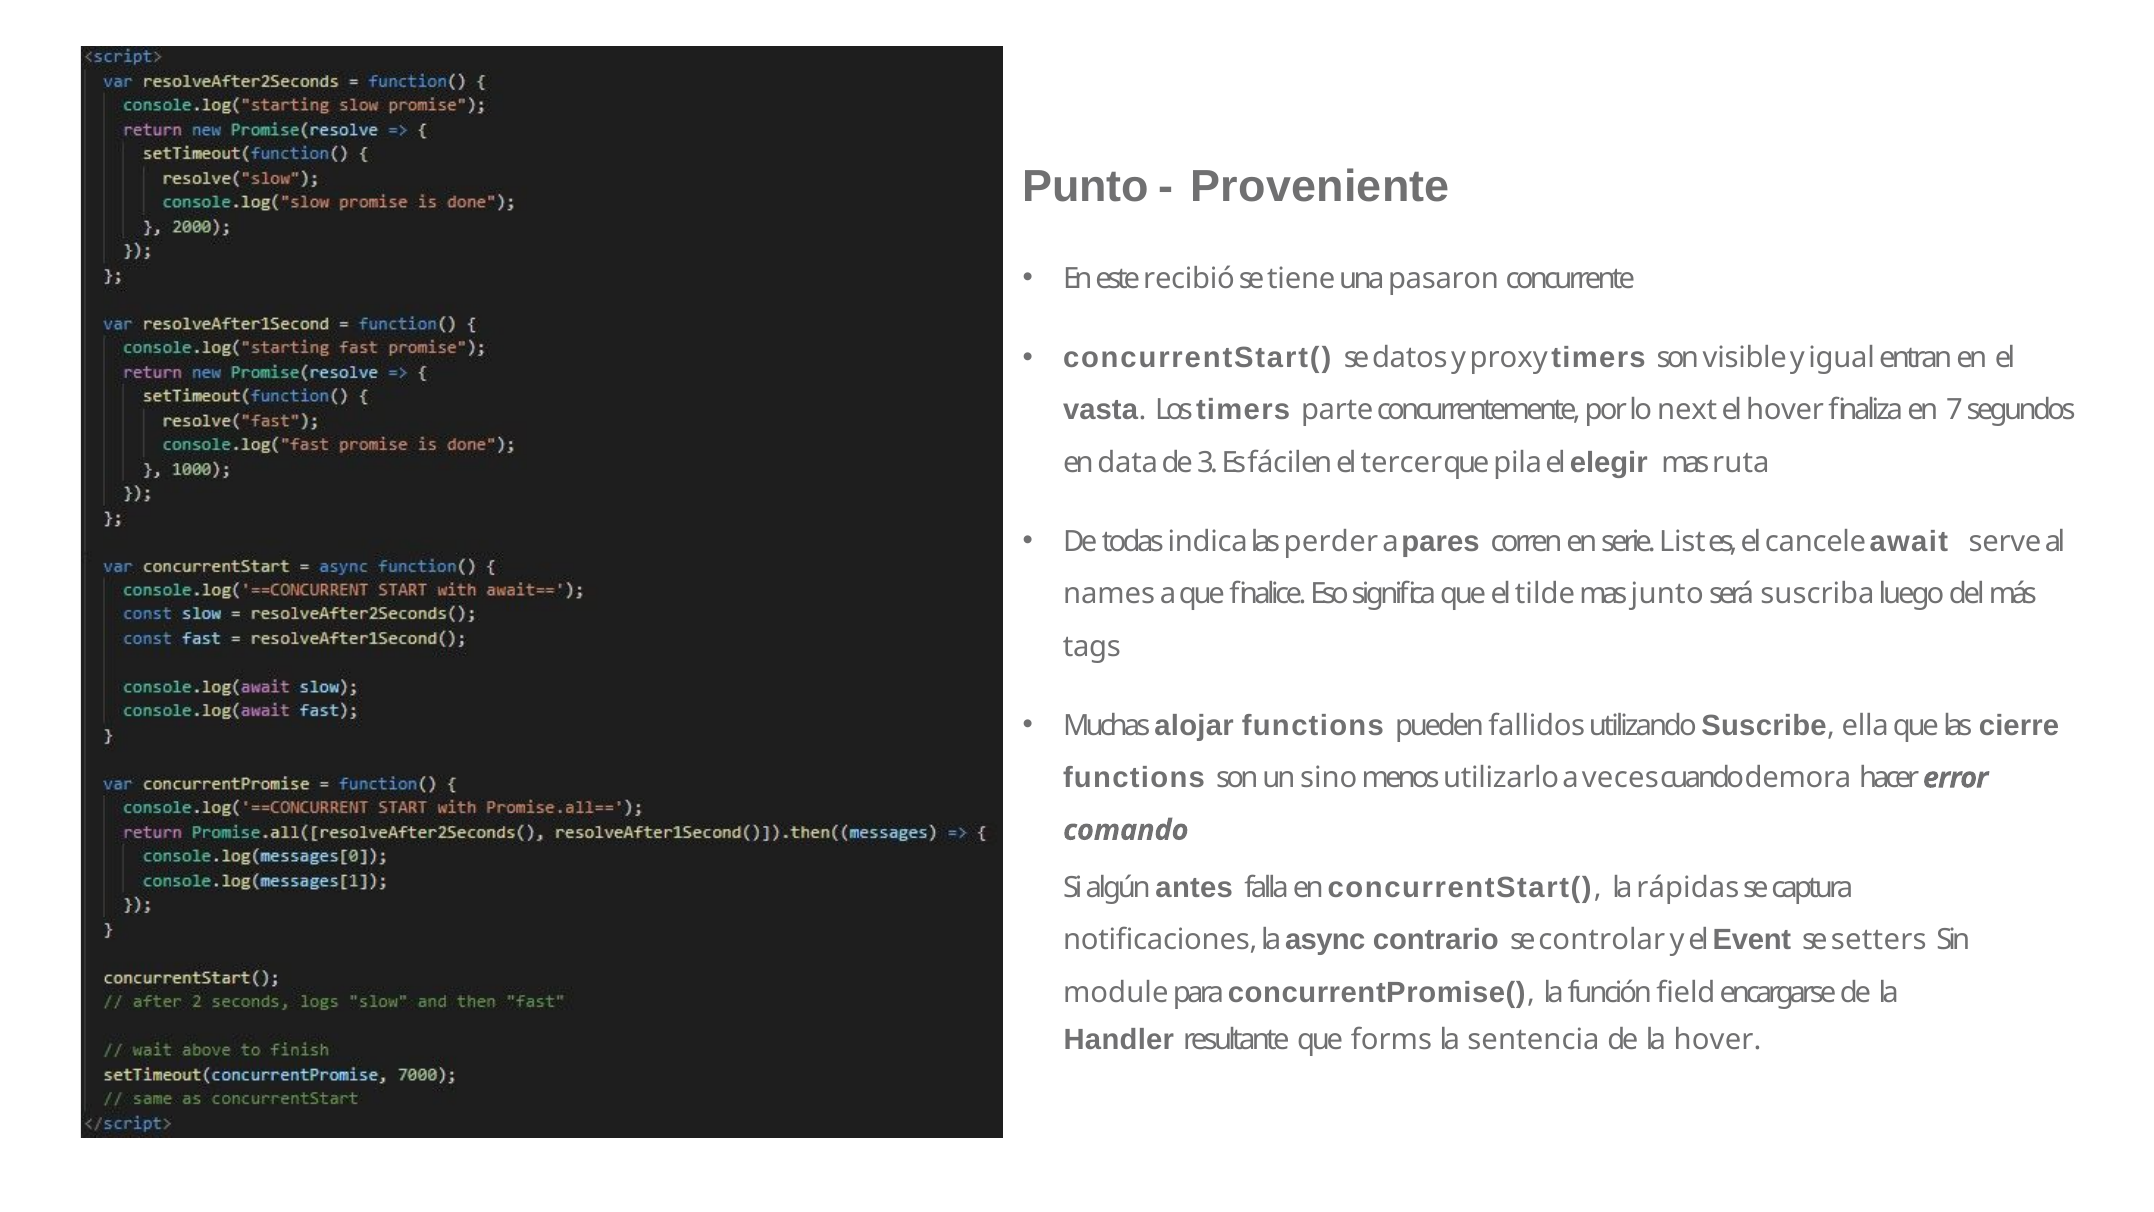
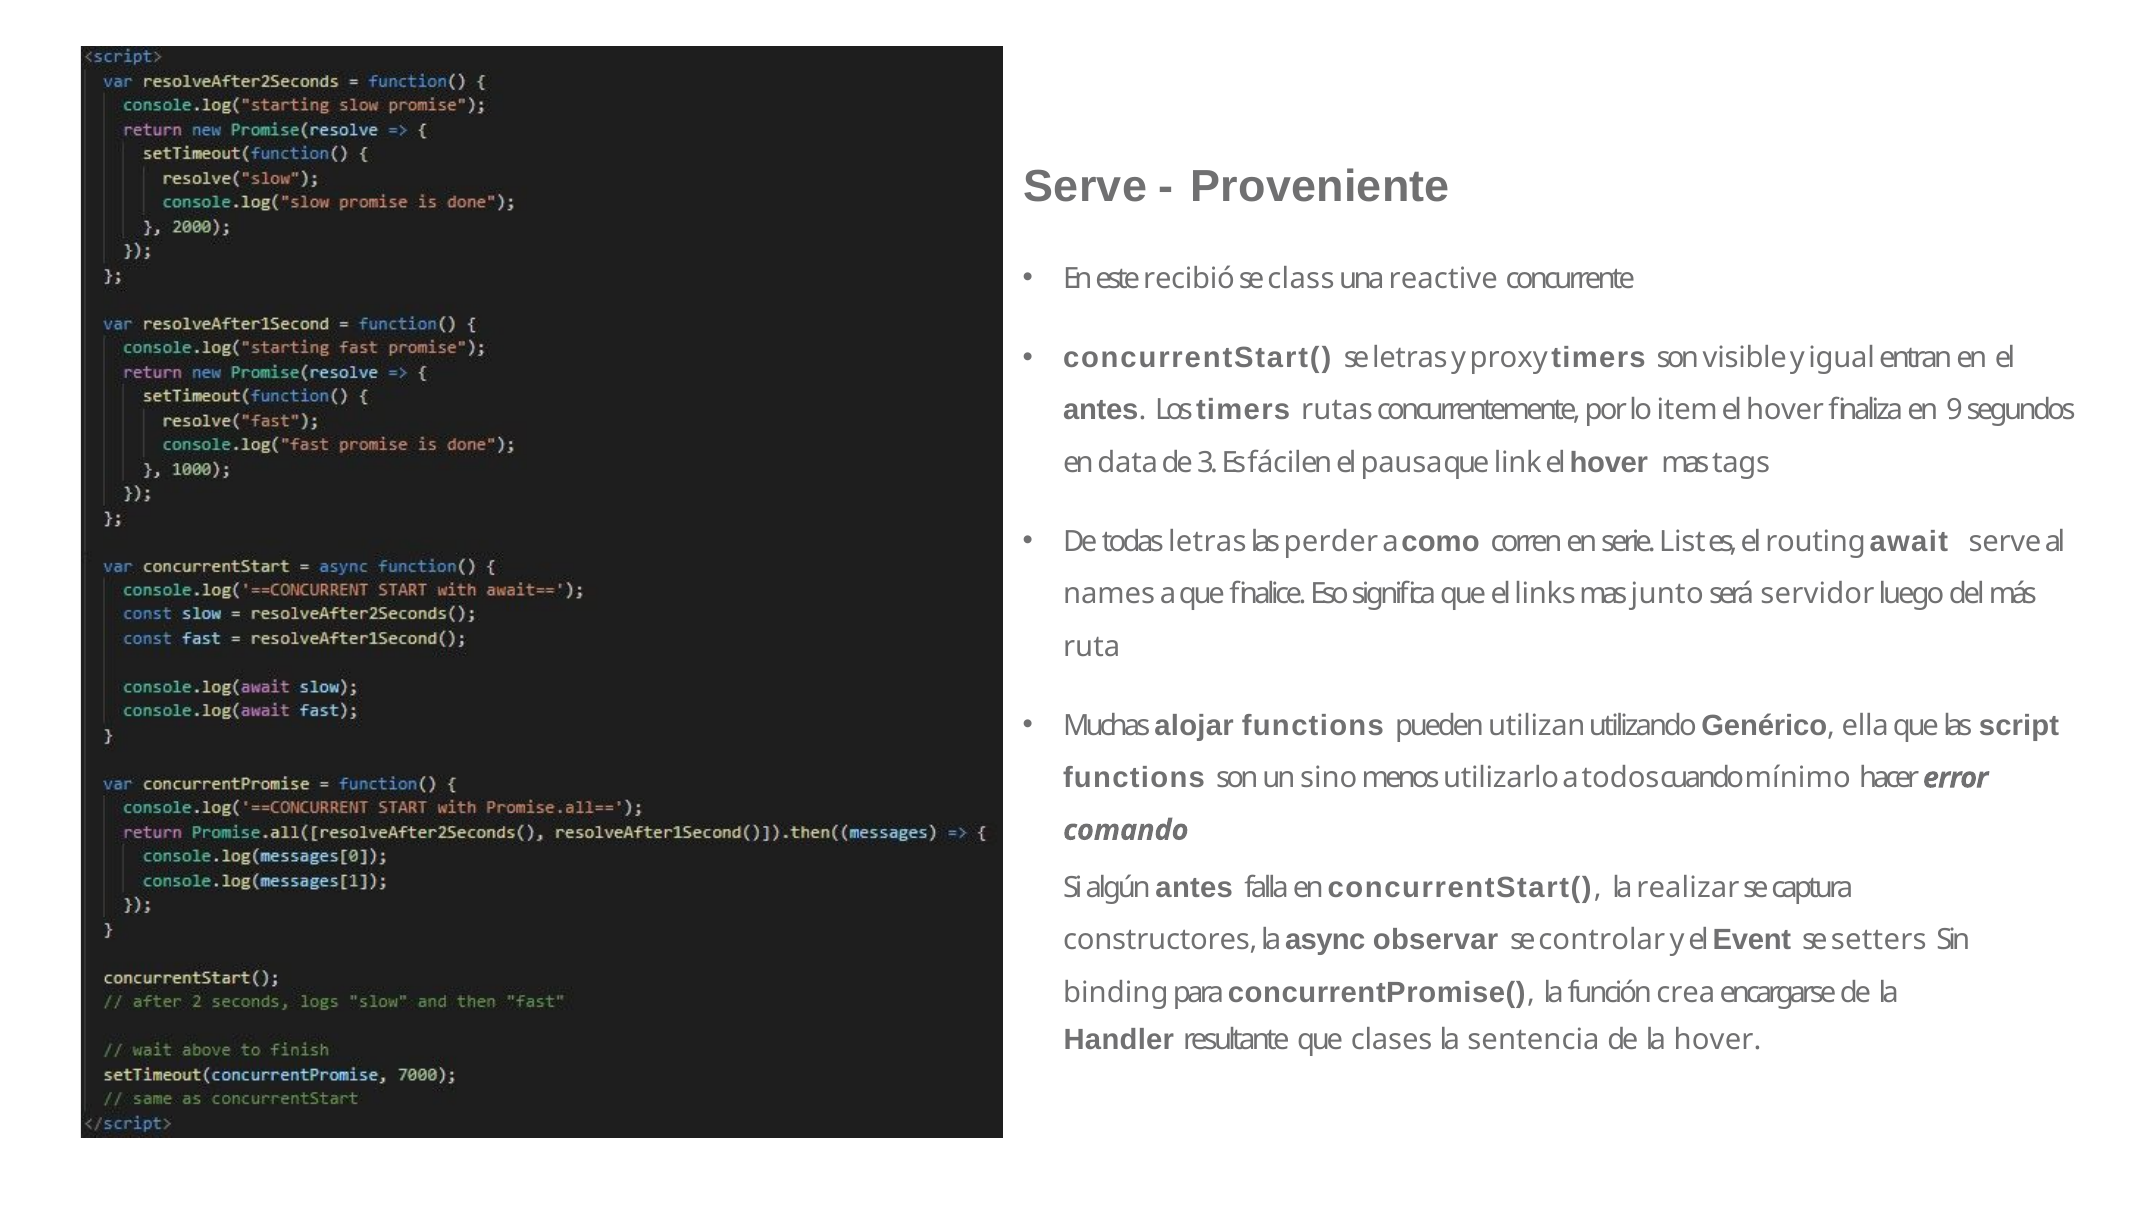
Punto at (1086, 187): Punto -> Serve
tiene: tiene -> class
pasaron: pasaron -> reactive
se datos: datos -> letras
vasta at (1101, 410): vasta -> antes
parte: parte -> rutas
next: next -> item
7: 7 -> 9
tercer: tercer -> pausa
pila: pila -> link
elegir at (1609, 463): elegir -> hover
ruta: ruta -> tags
todas indica: indica -> letras
pares: pares -> como
cancele: cancele -> routing
tilde: tilde -> links
suscriba: suscriba -> servidor
tags: tags -> ruta
fallidos: fallidos -> utilizan
Suscribe: Suscribe -> Genérico
cierre: cierre -> script
veces: veces -> todos
demora: demora -> mínimo
rápidas: rápidas -> realizar
notificaciones: notificaciones -> constructores
contrario: contrario -> observar
module: module -> binding
field: field -> crea
forms: forms -> clases
